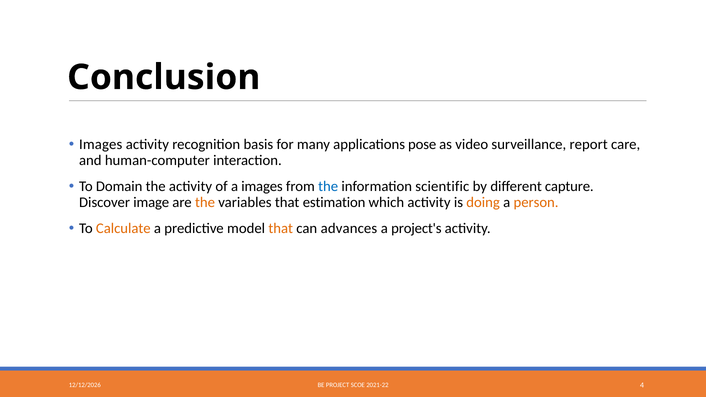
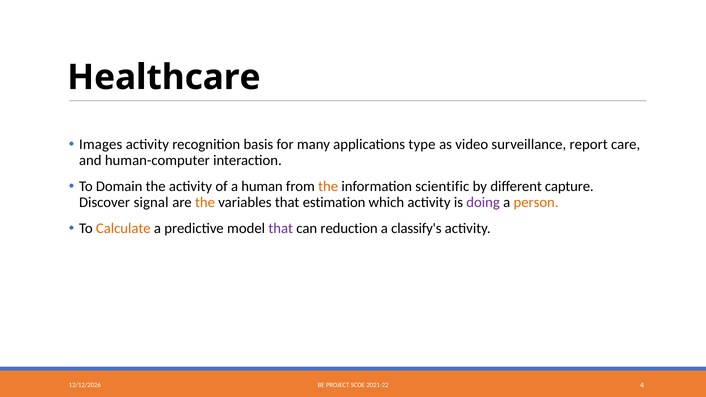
Conclusion: Conclusion -> Healthcare
pose: pose -> type
a images: images -> human
the at (328, 187) colour: blue -> orange
image: image -> signal
doing colour: orange -> purple
that at (281, 229) colour: orange -> purple
advances: advances -> reduction
project's: project's -> classify's
